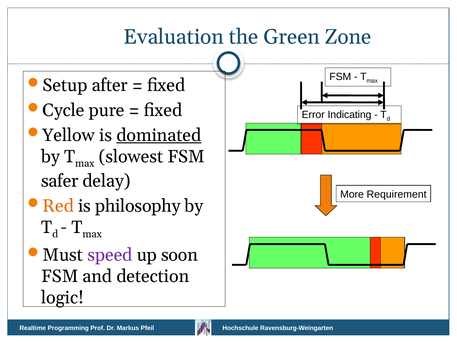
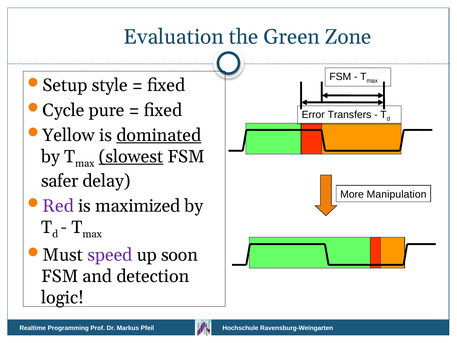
after: after -> style
Indicating: Indicating -> Transfers
slowest underline: none -> present
Requirement: Requirement -> Manipulation
Red colour: orange -> purple
philosophy: philosophy -> maximized
